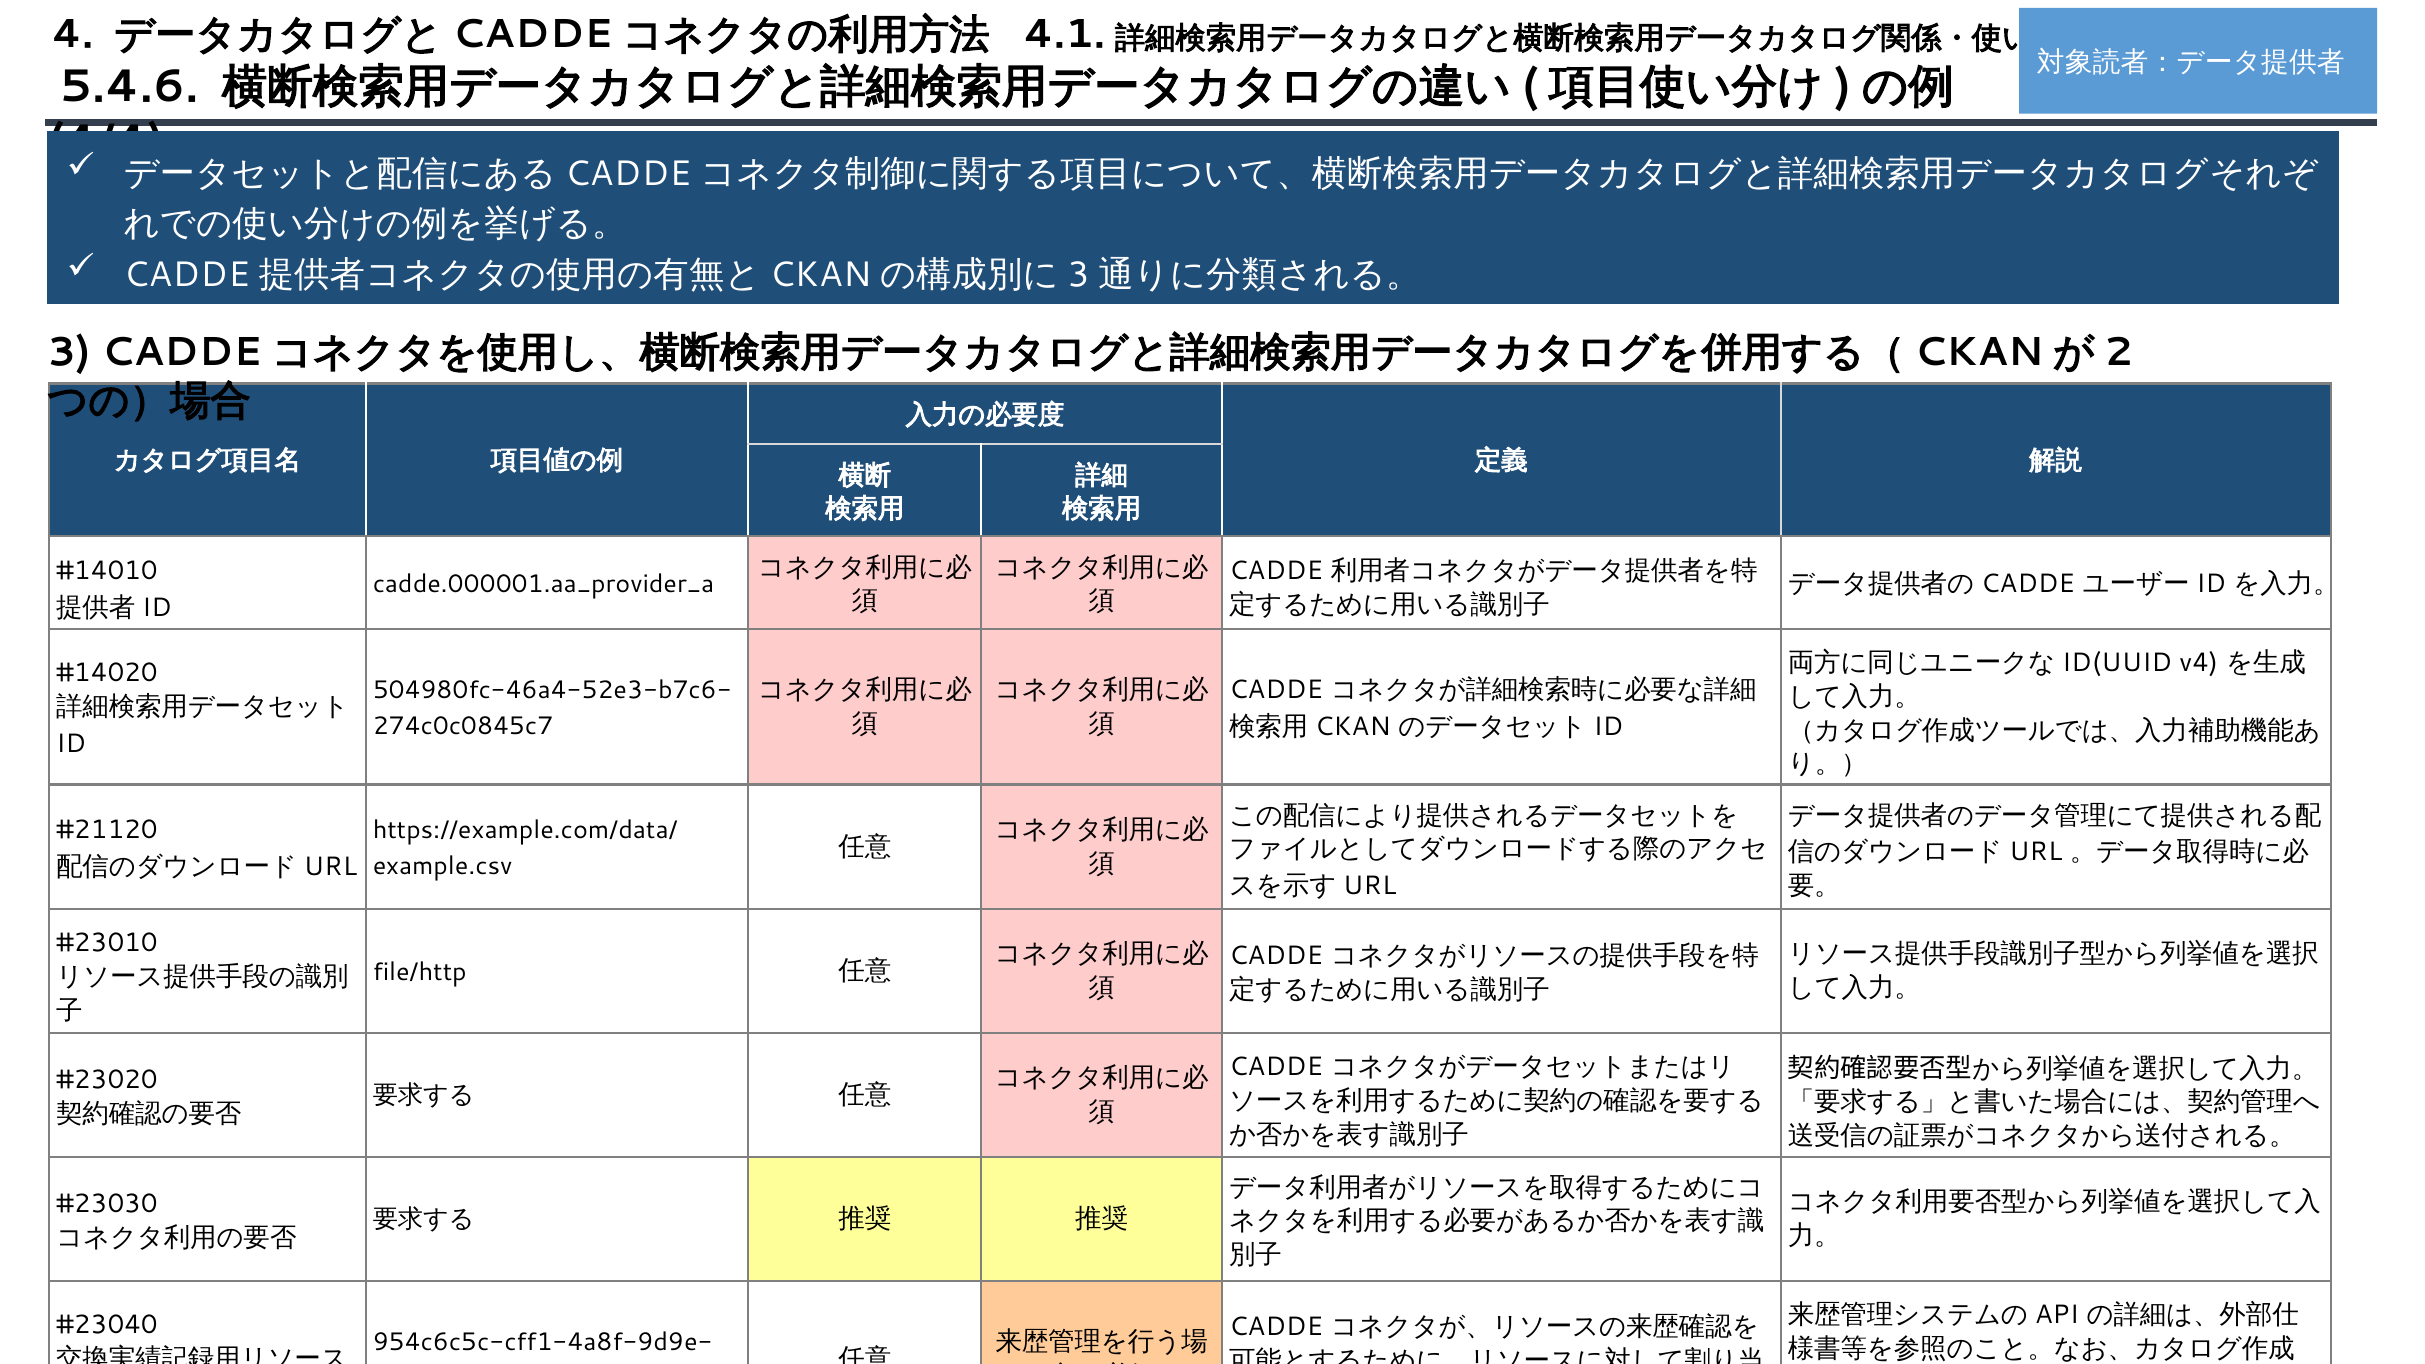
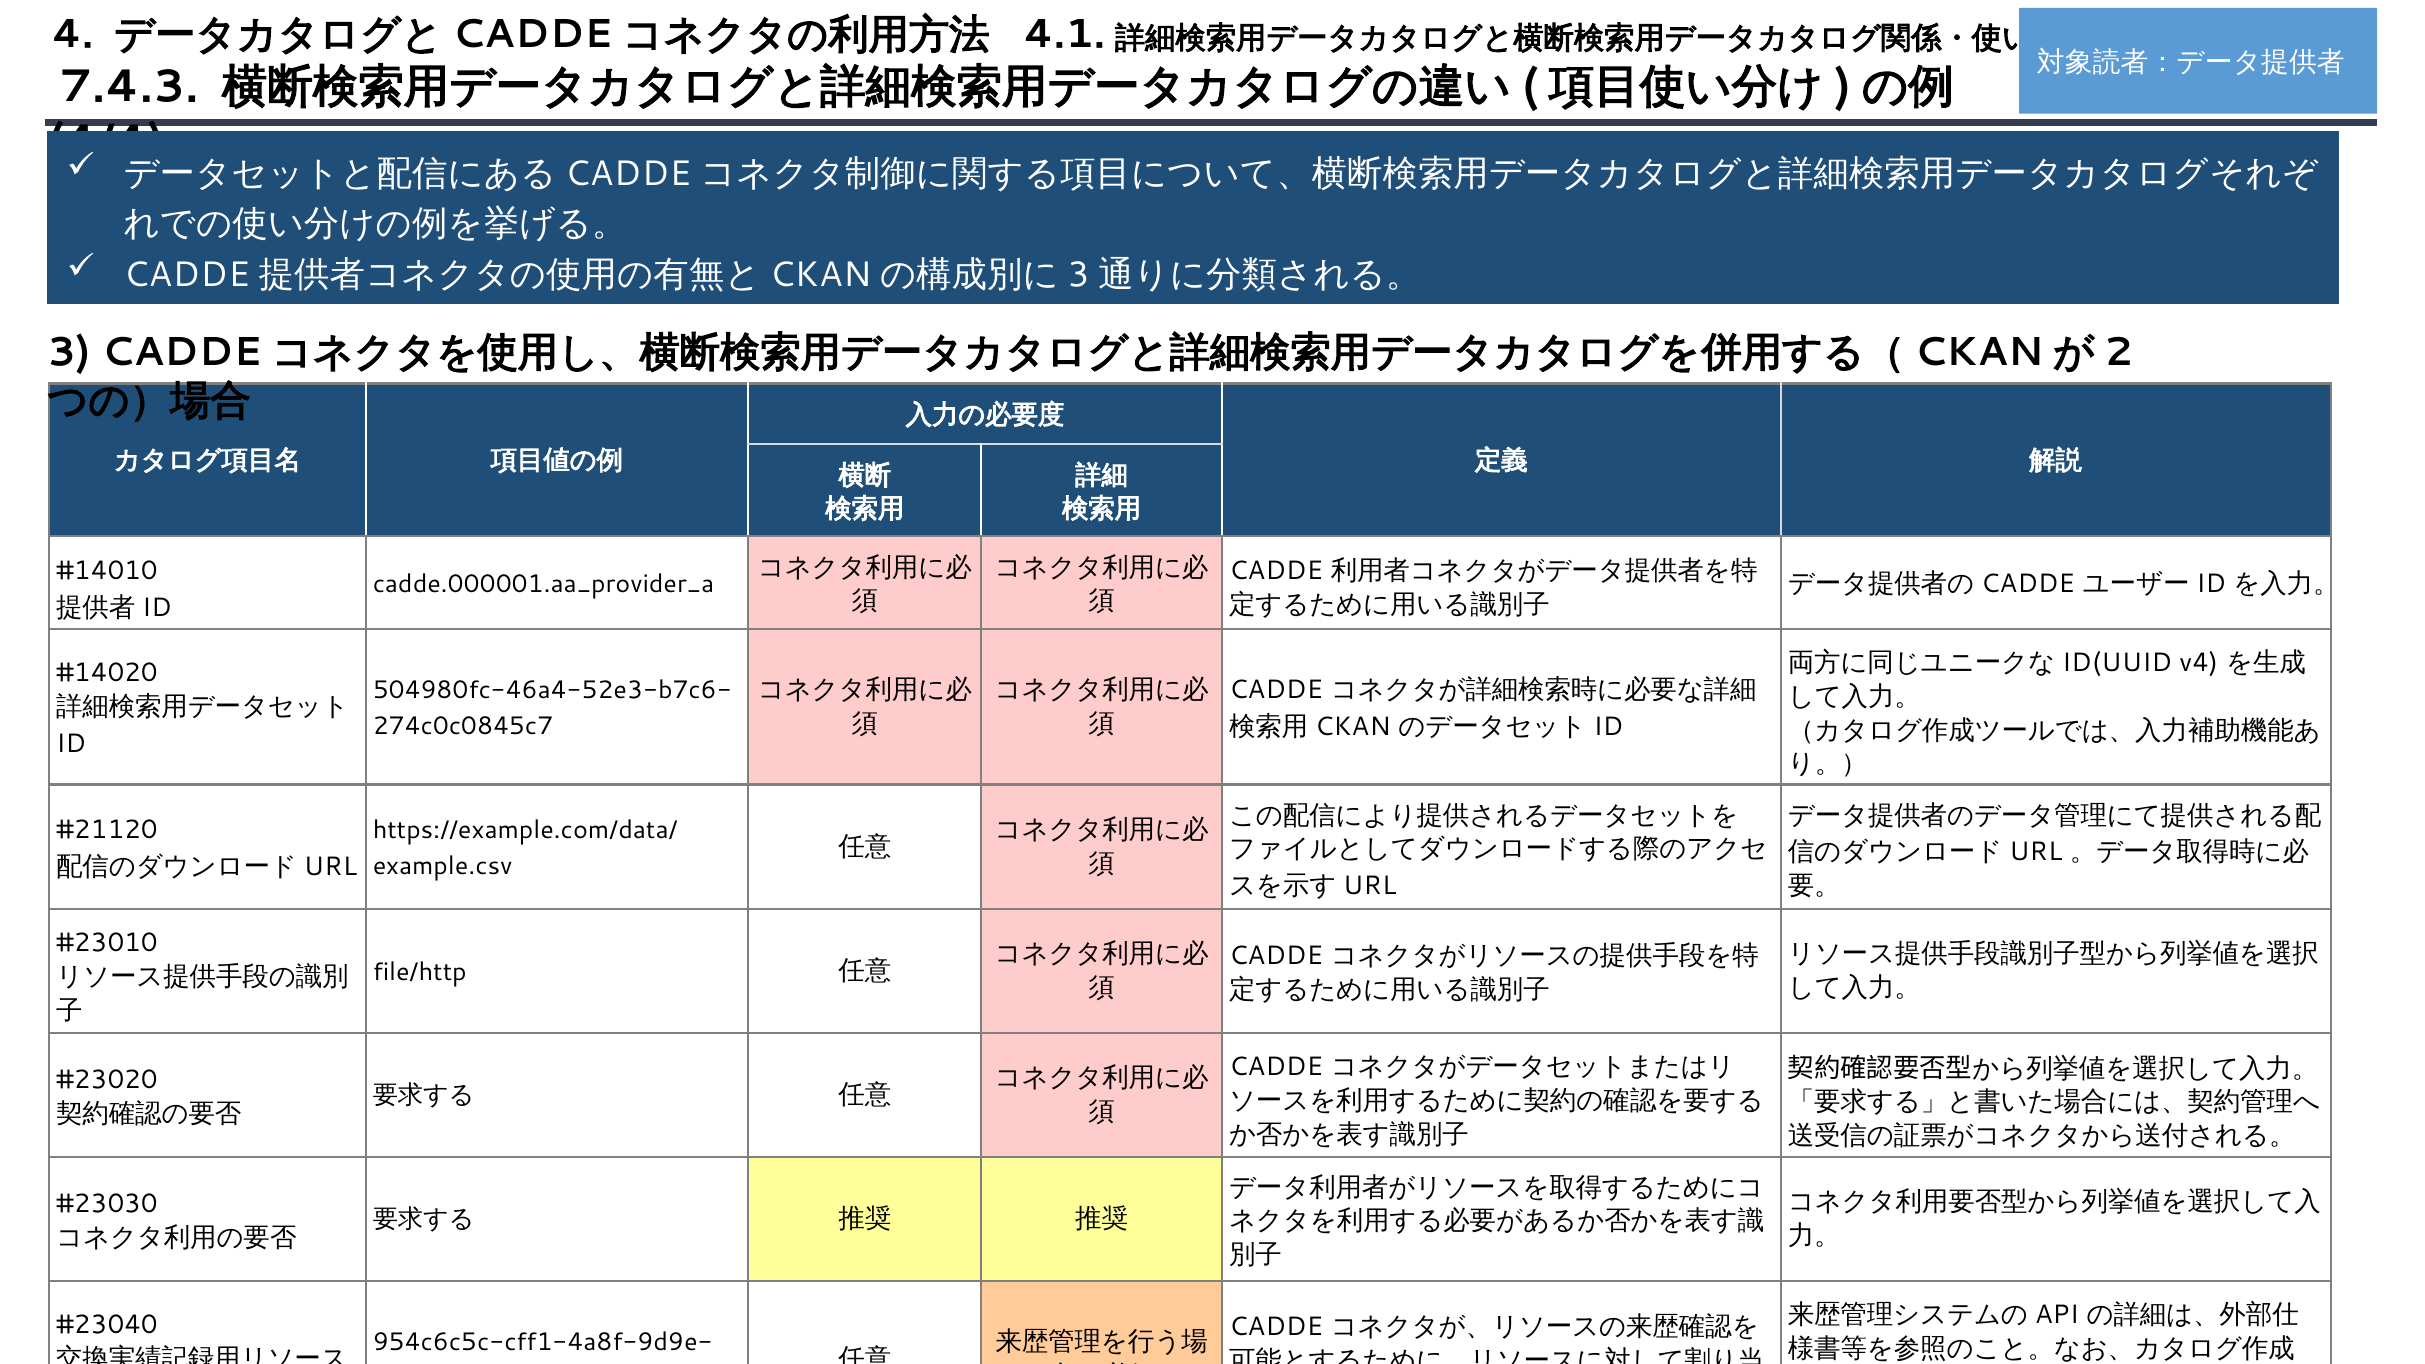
5.4.6: 5.4.6 -> 7.4.3
